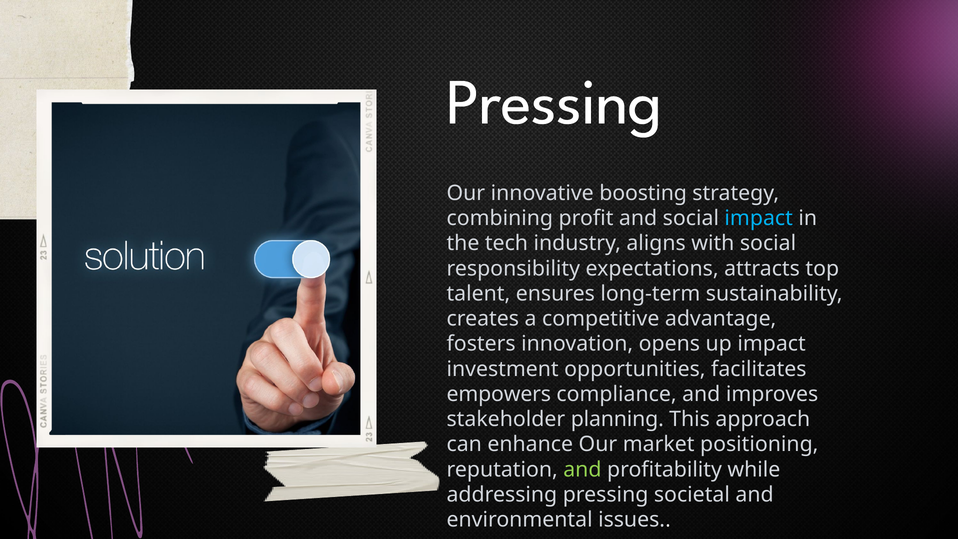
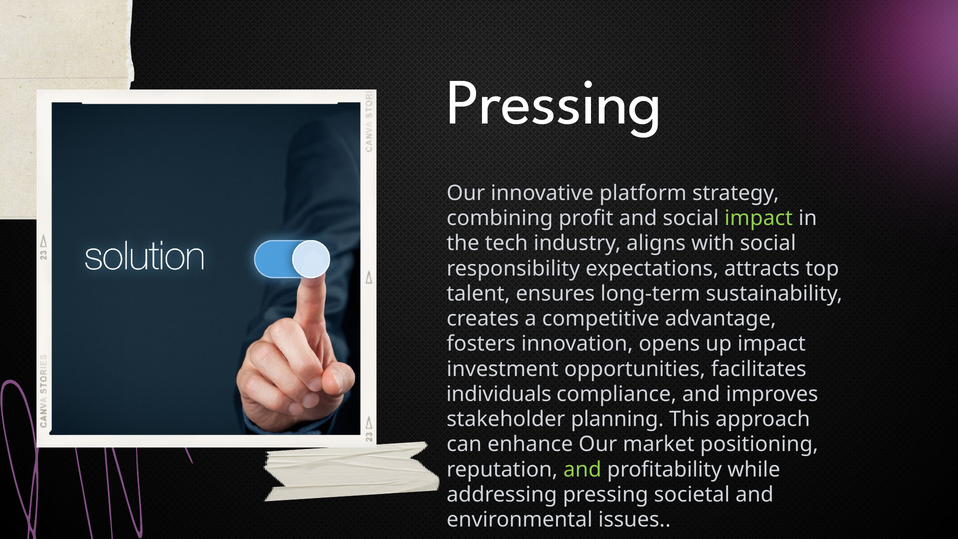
boosting: boosting -> platform
impact at (759, 218) colour: light blue -> light green
empowers: empowers -> individuals
